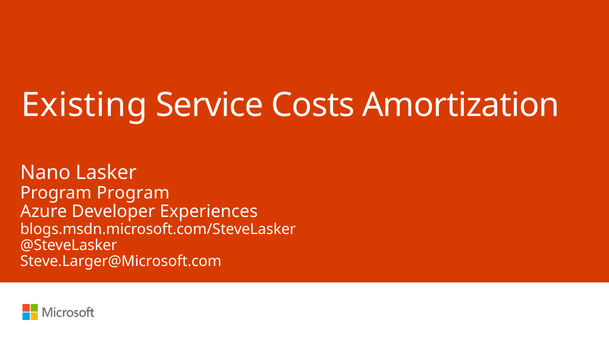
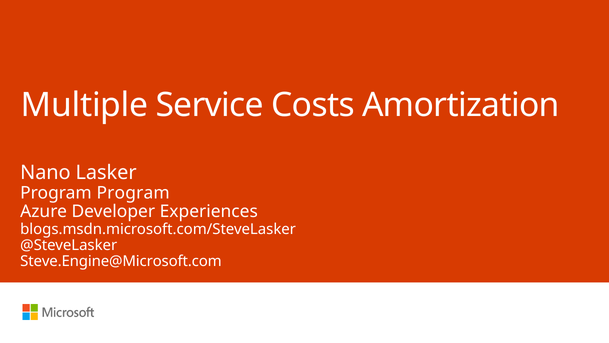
Existing: Existing -> Multiple
Steve.Larger@Microsoft.com: Steve.Larger@Microsoft.com -> Steve.Engine@Microsoft.com
